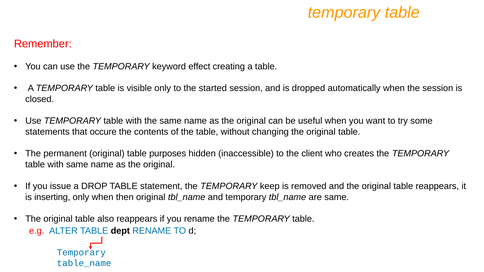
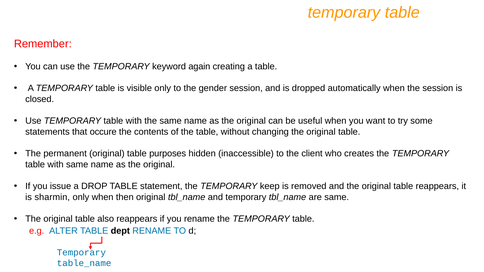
effect: effect -> again
started: started -> gender
inserting: inserting -> sharmin
